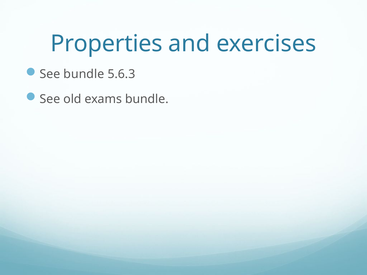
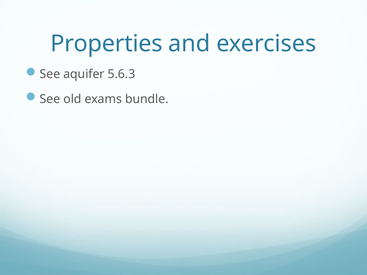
See bundle: bundle -> aquifer
